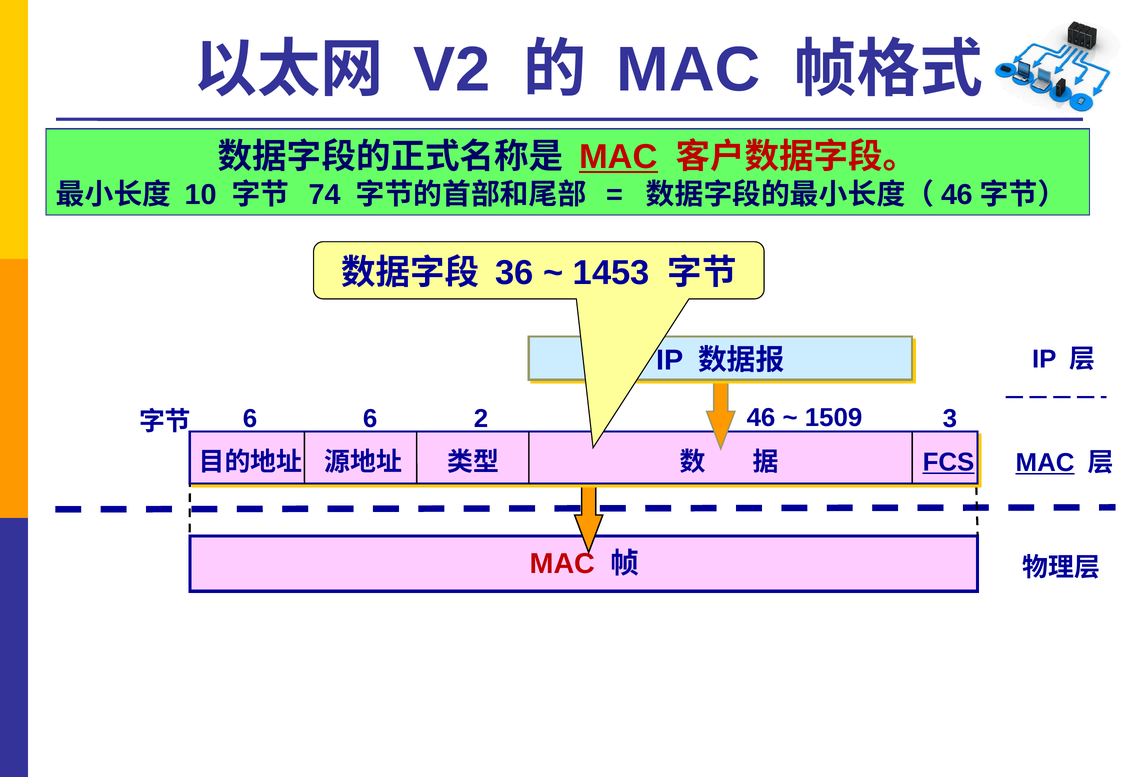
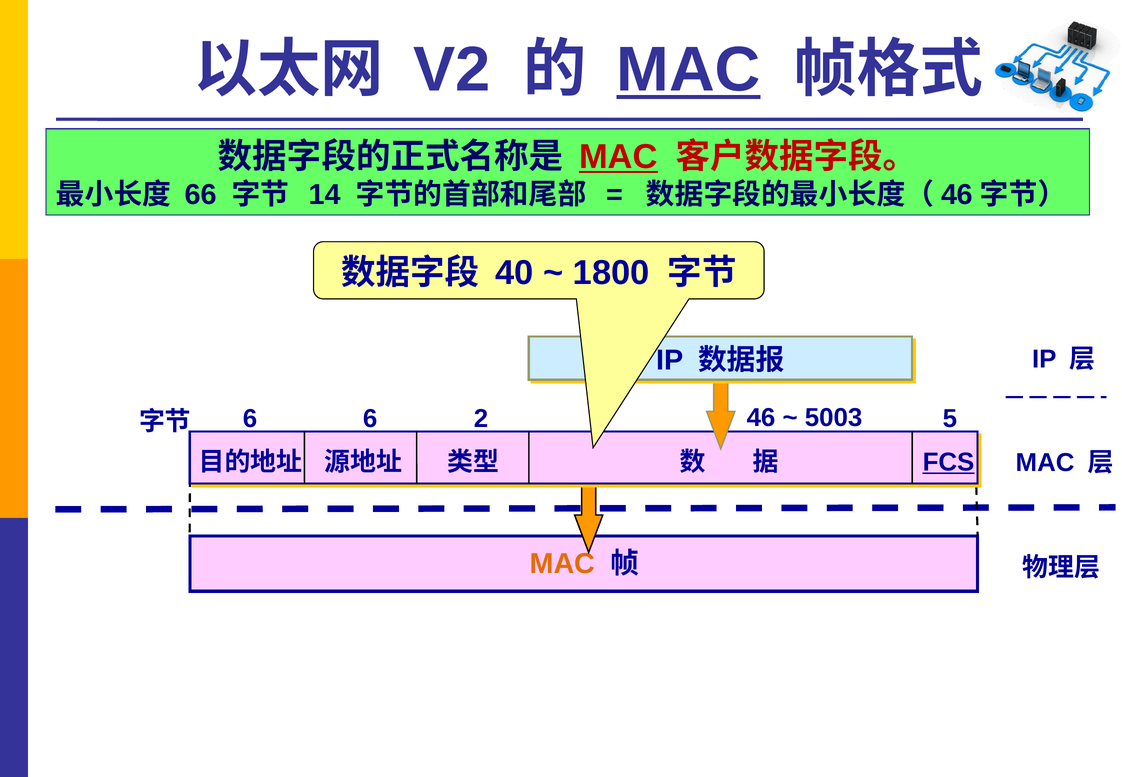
MAC at (688, 70) underline: none -> present
10: 10 -> 66
74: 74 -> 14
36: 36 -> 40
1453: 1453 -> 1800
3: 3 -> 5
1509: 1509 -> 5003
MAC at (1045, 462) underline: present -> none
MAC at (563, 563) colour: red -> orange
